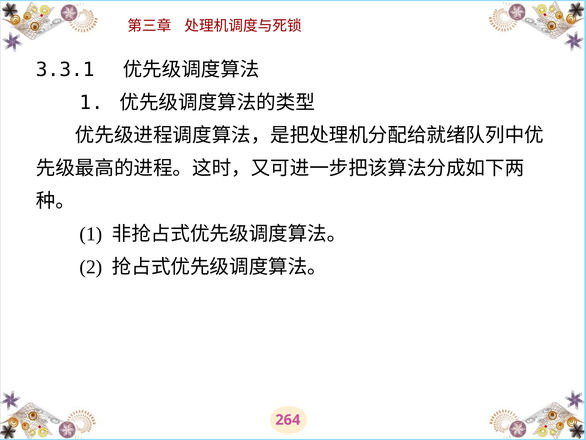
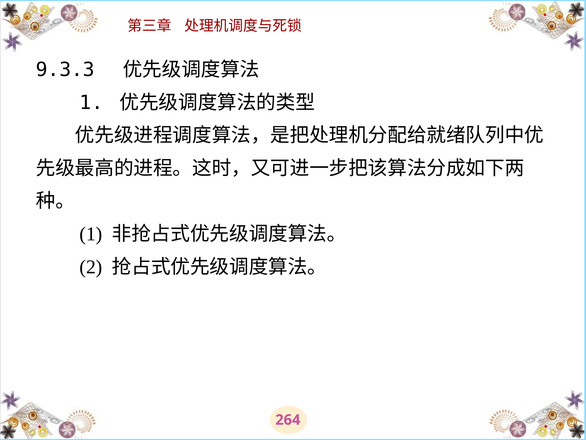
3.3.1: 3.3.1 -> 9.3.3
